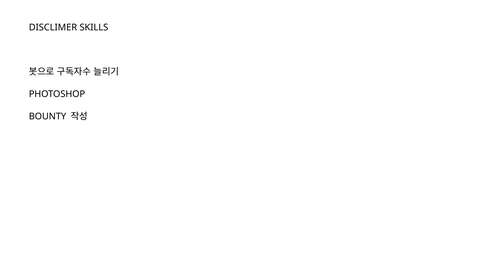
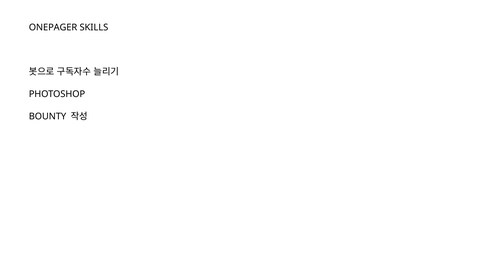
DISCLIMER: DISCLIMER -> ONEPAGER
